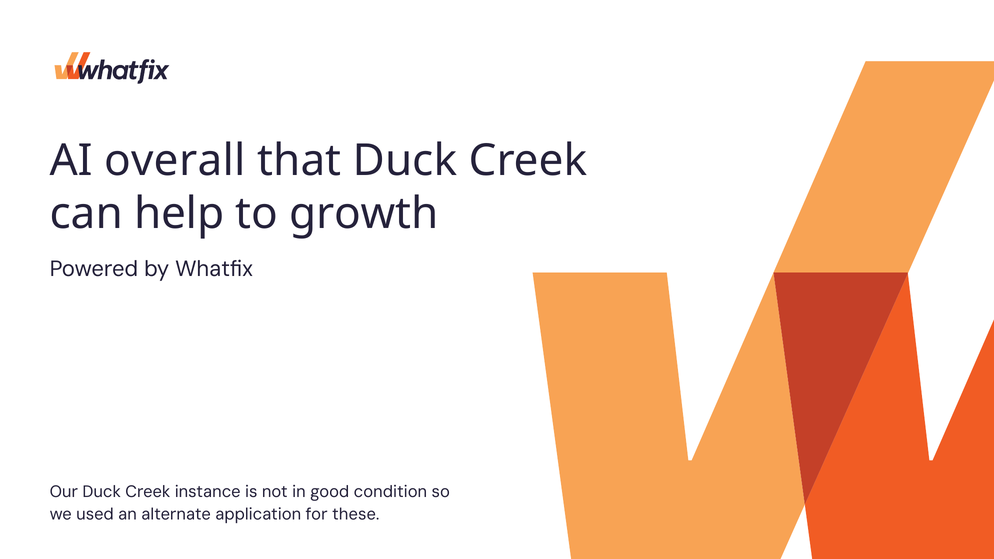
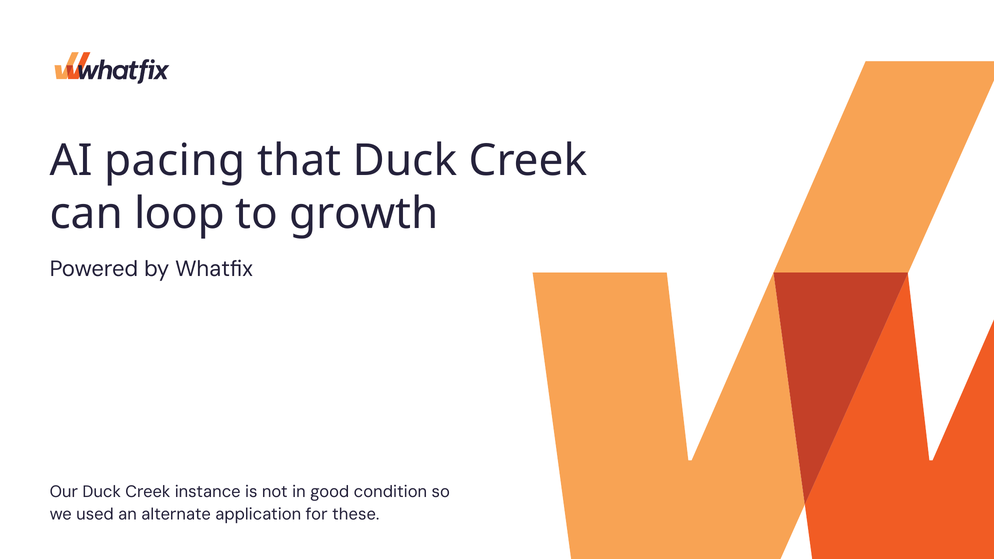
overall: overall -> pacing
help: help -> loop
